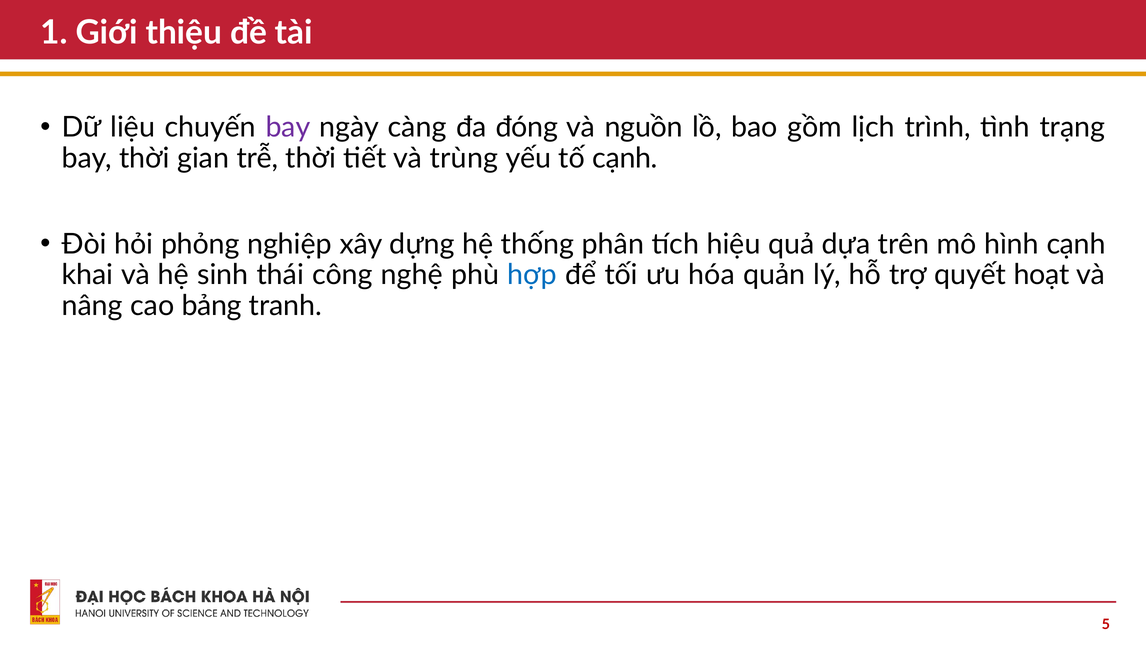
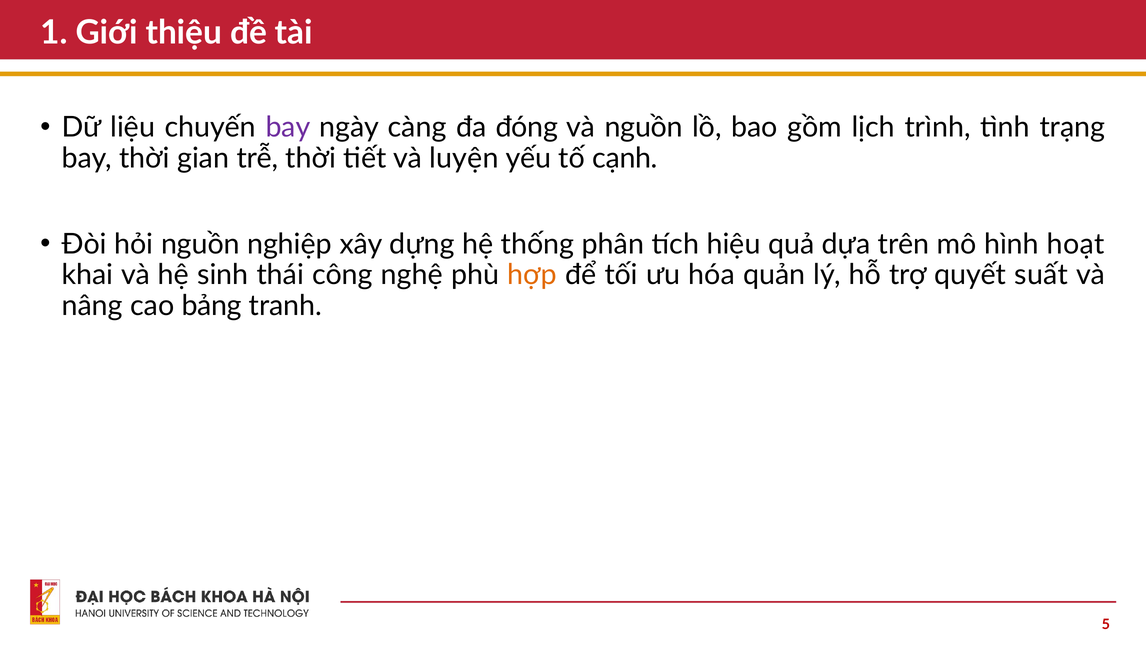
trùng: trùng -> luyện
hỏi phỏng: phỏng -> nguồn
hình cạnh: cạnh -> hoạt
hợp colour: blue -> orange
hoạt: hoạt -> suất
